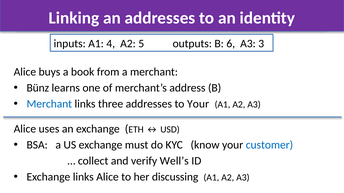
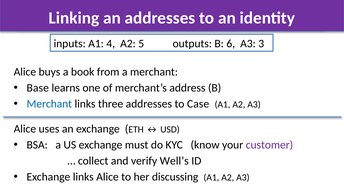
Bünz: Bünz -> Base
to Your: Your -> Case
customer colour: blue -> purple
